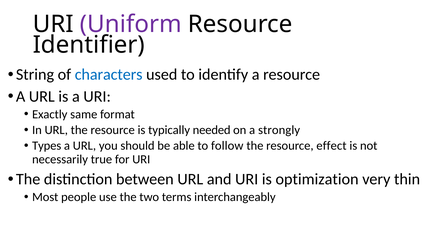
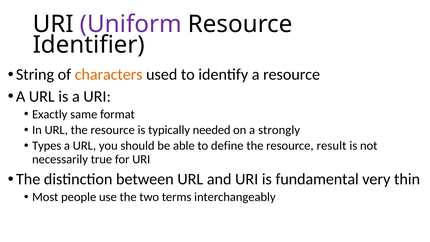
characters colour: blue -> orange
follow: follow -> define
effect: effect -> result
optimization: optimization -> fundamental
